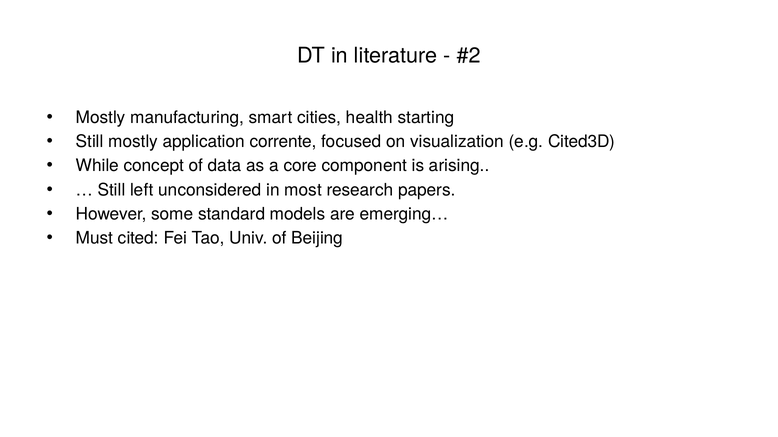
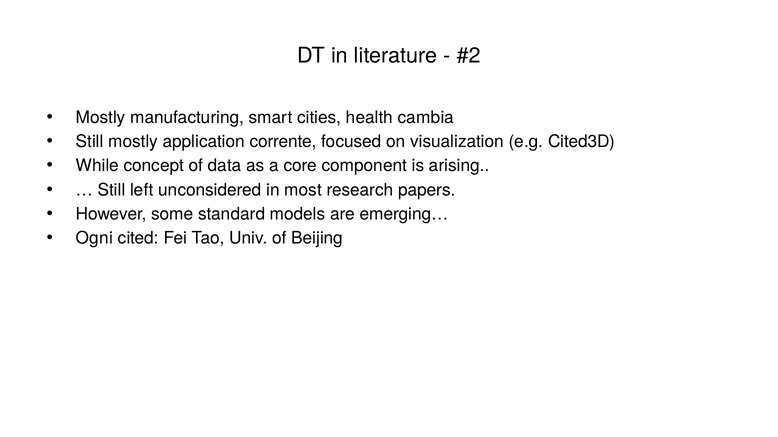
starting: starting -> cambia
Must: Must -> Ogni
